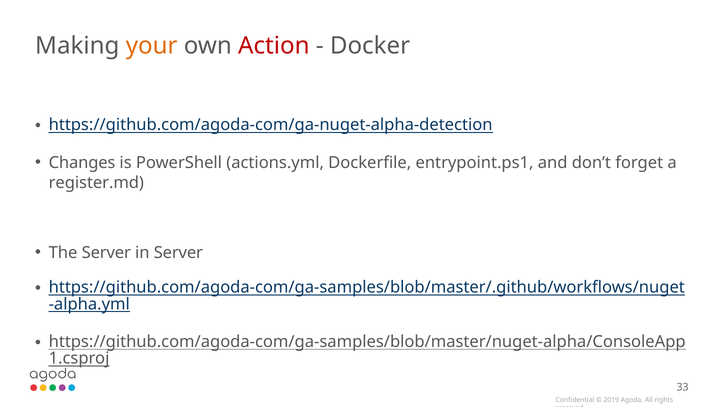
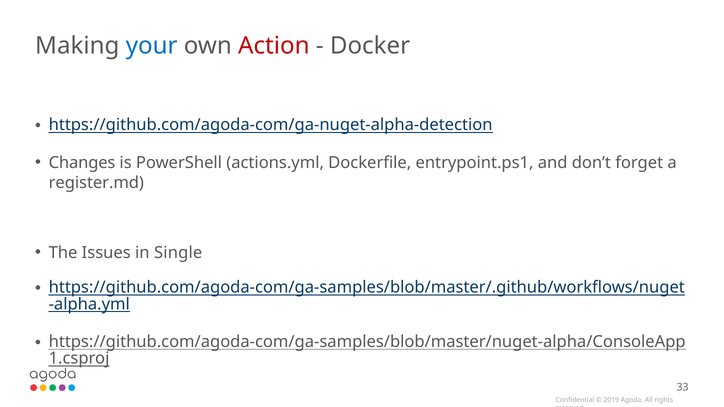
your colour: orange -> blue
The Server: Server -> Issues
in Server: Server -> Single
